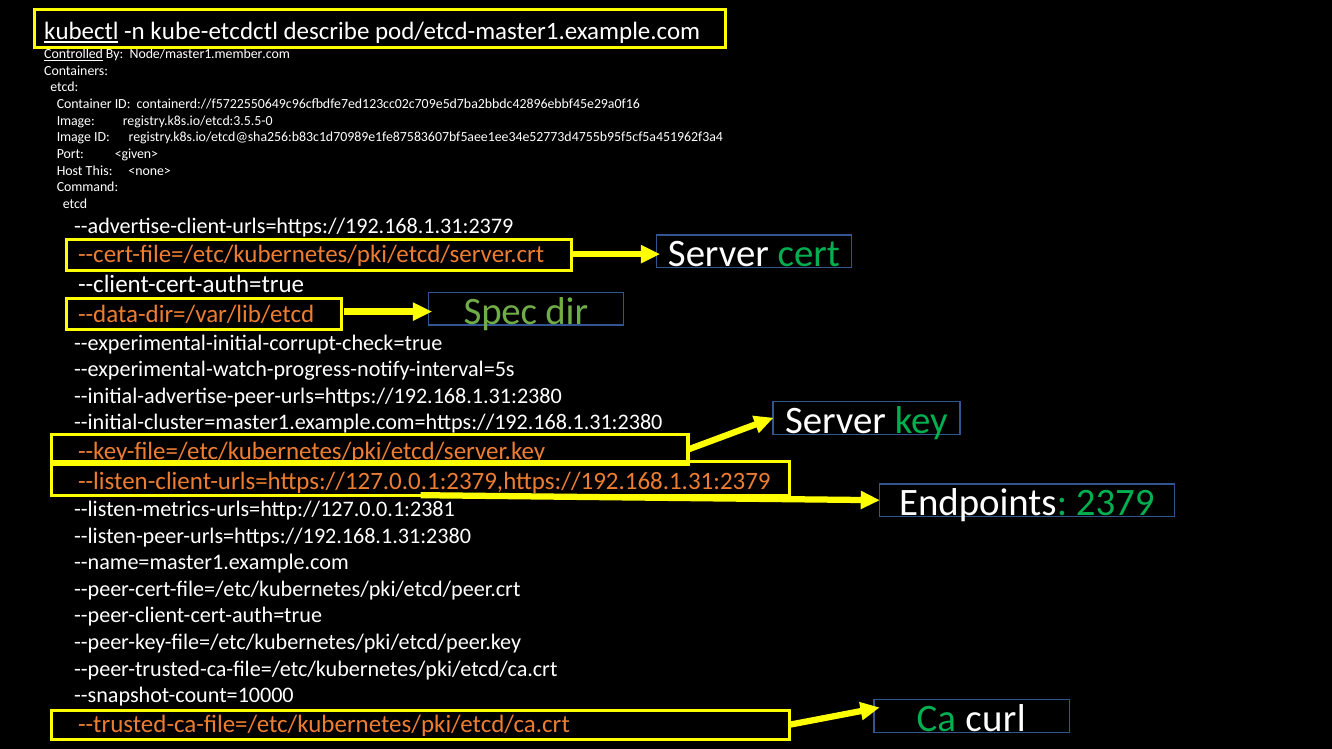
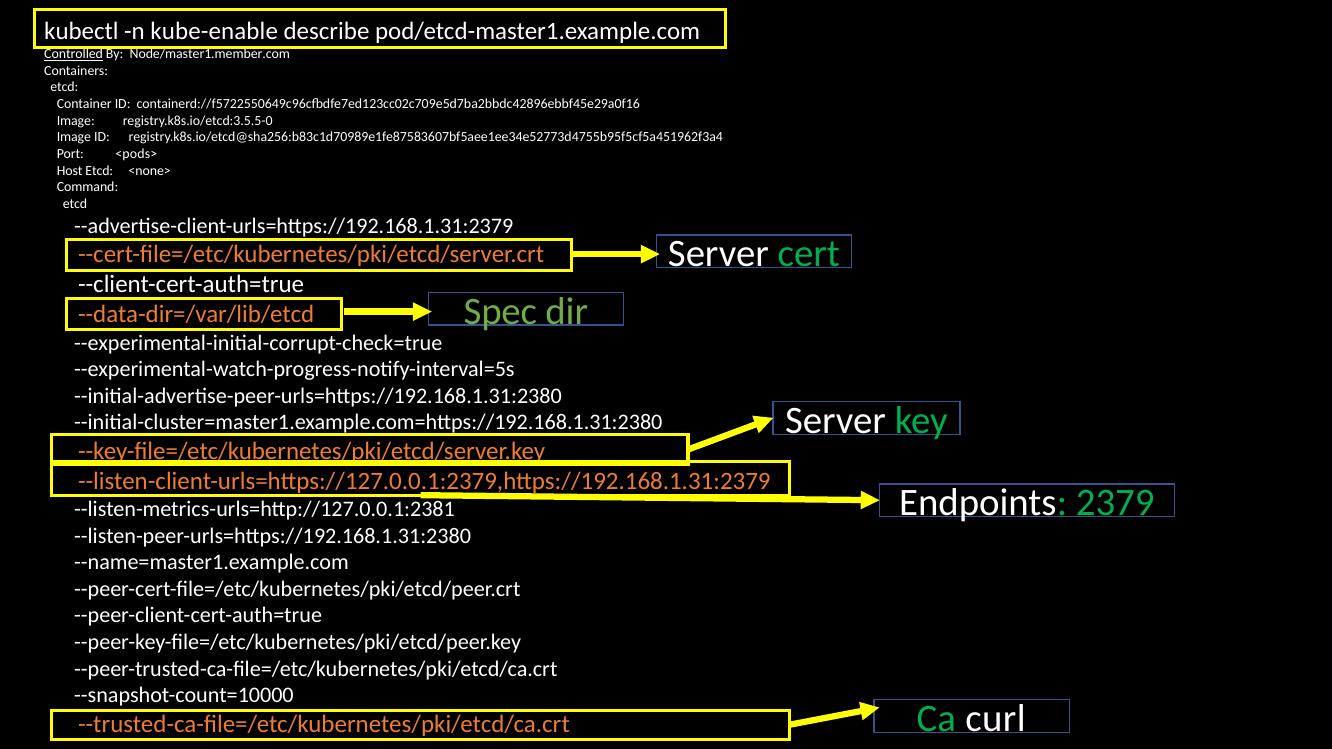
kubectl underline: present -> none
kube-etcdctl: kube-etcdctl -> kube-enable
<given>: <given> -> <pods>
Host This: This -> Etcd
